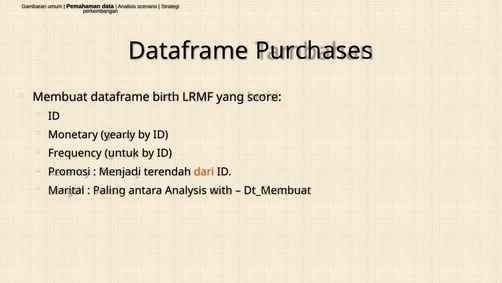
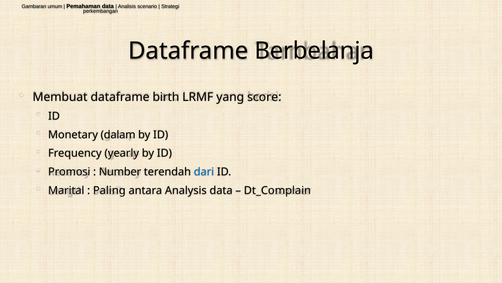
Purchases: Purchases -> Berbelanja
yearly: yearly -> dalam
untuk: untuk -> yearly
Menjadi: Menjadi -> Number
dari colour: orange -> blue
Analysis with: with -> data
Dt_Membuat: Dt_Membuat -> Dt_Complain
